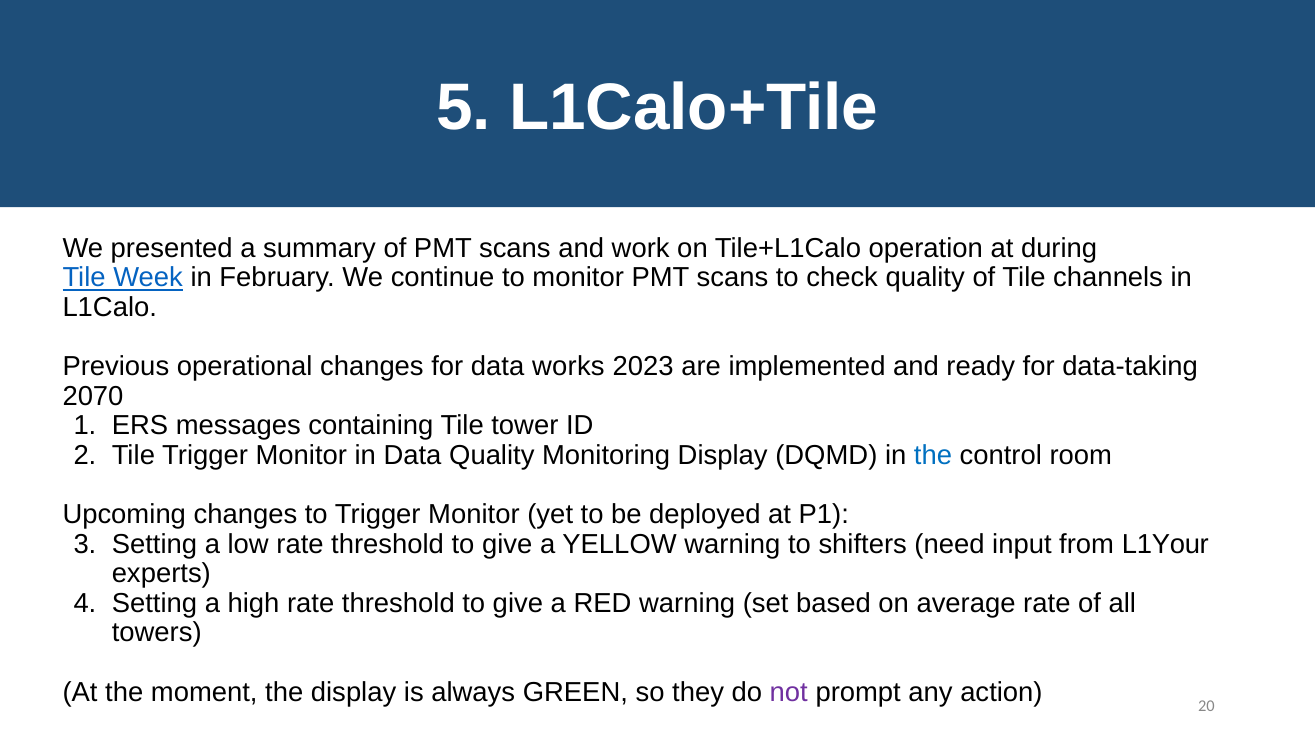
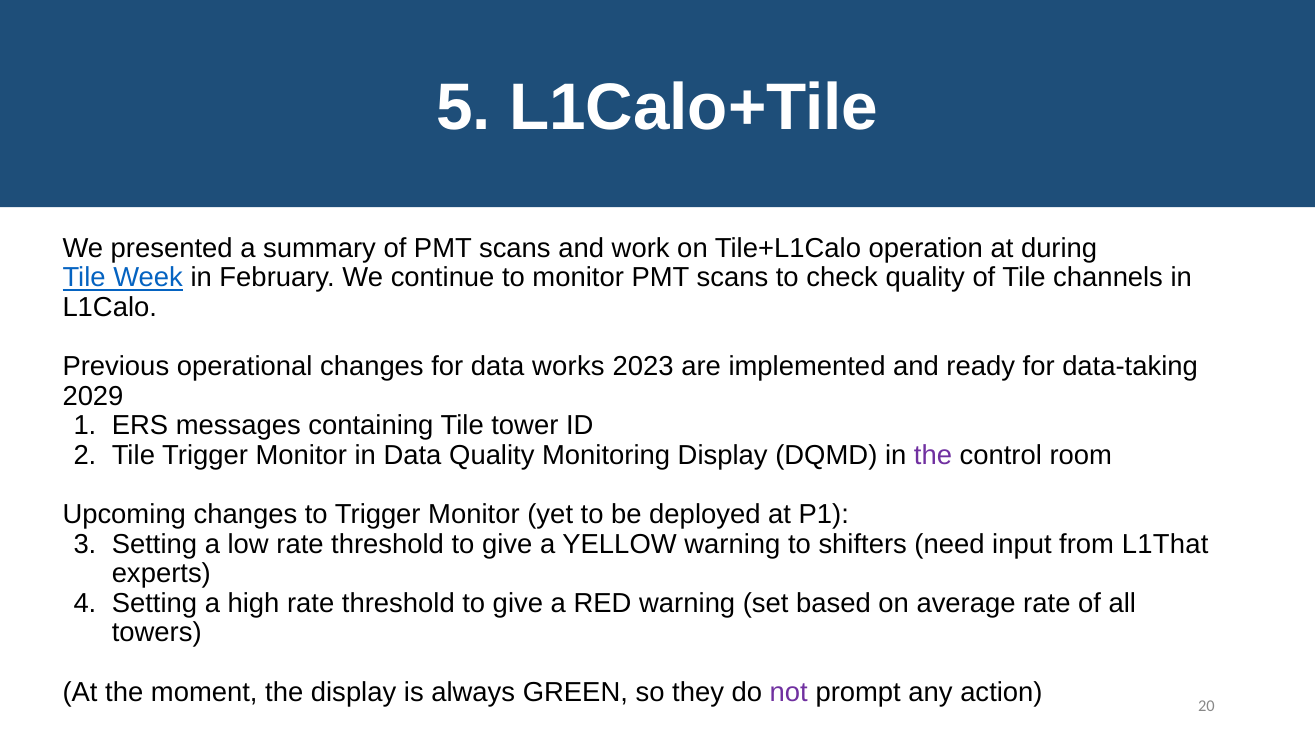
2070: 2070 -> 2029
the at (933, 455) colour: blue -> purple
L1Your: L1Your -> L1That
